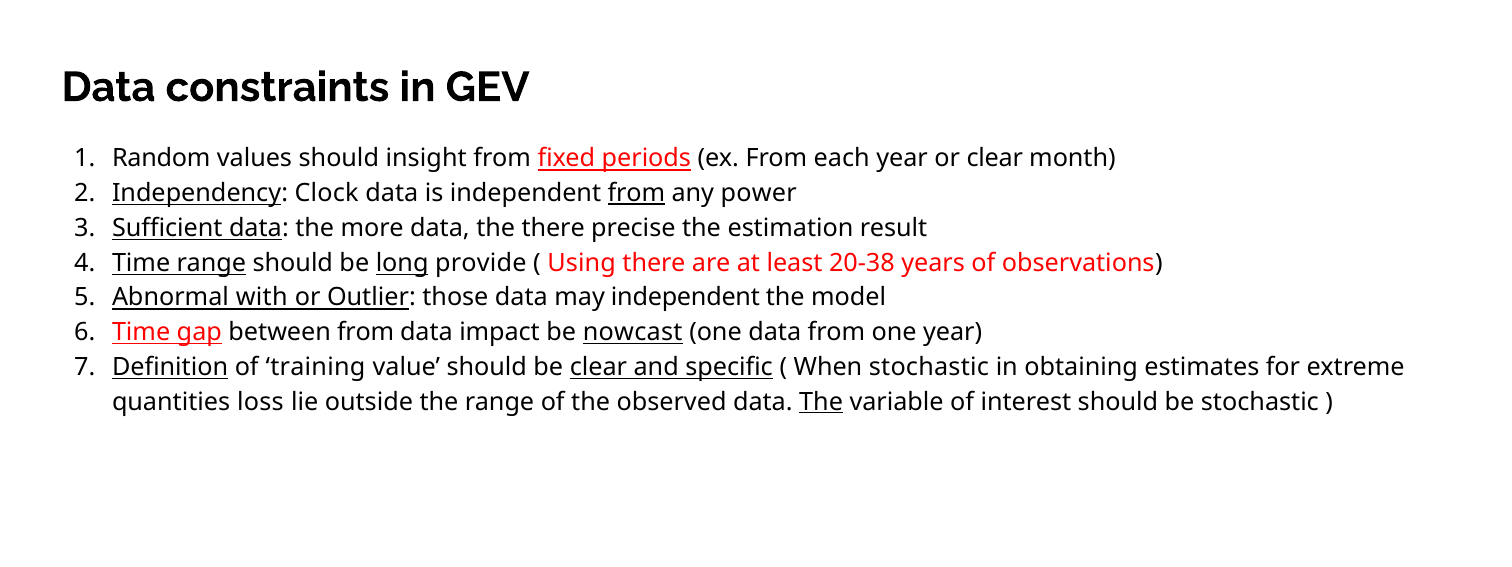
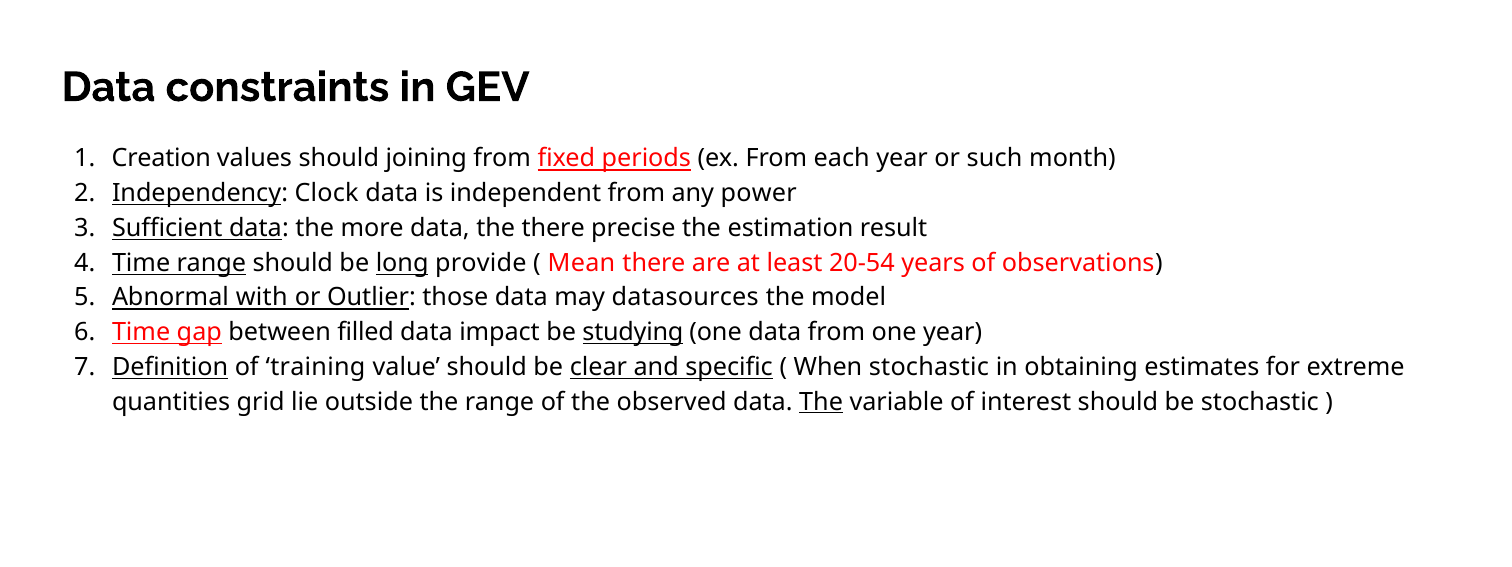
Random: Random -> Creation
insight: insight -> joining
or clear: clear -> such
from at (636, 193) underline: present -> none
Using: Using -> Mean
20-38: 20-38 -> 20-54
may independent: independent -> datasources
between from: from -> filled
nowcast: nowcast -> studying
loss: loss -> grid
